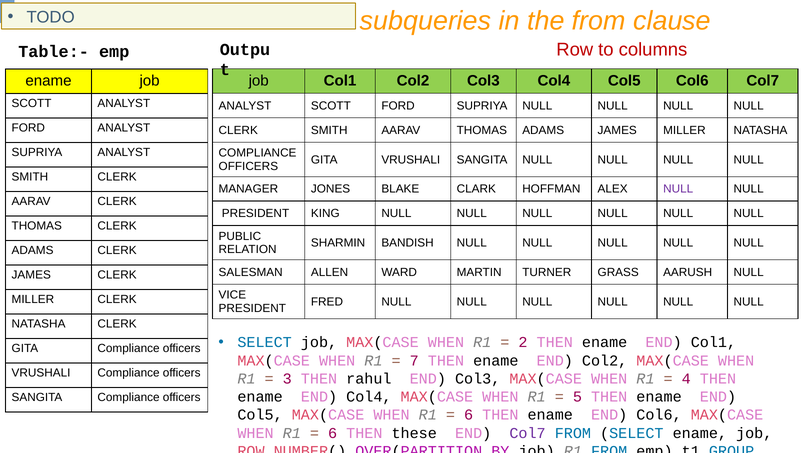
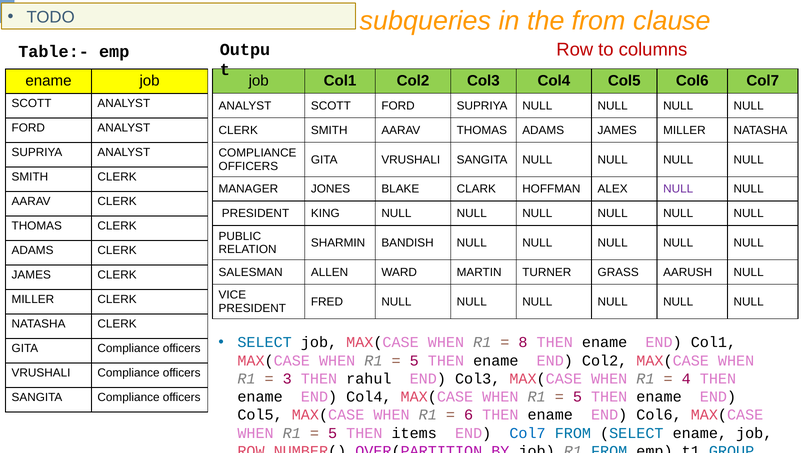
2: 2 -> 8
7 at (414, 361): 7 -> 5
6 at (333, 433): 6 -> 5
these: these -> items
Col7 at (528, 433) colour: purple -> blue
